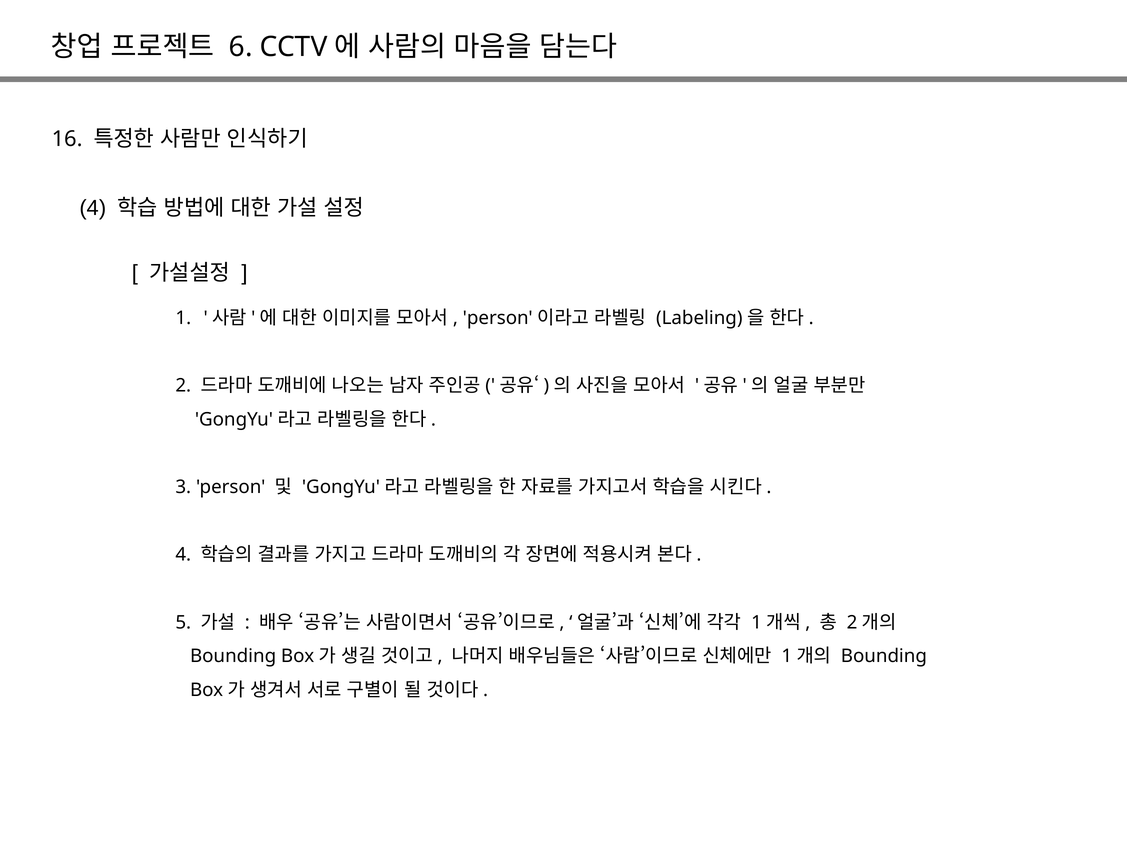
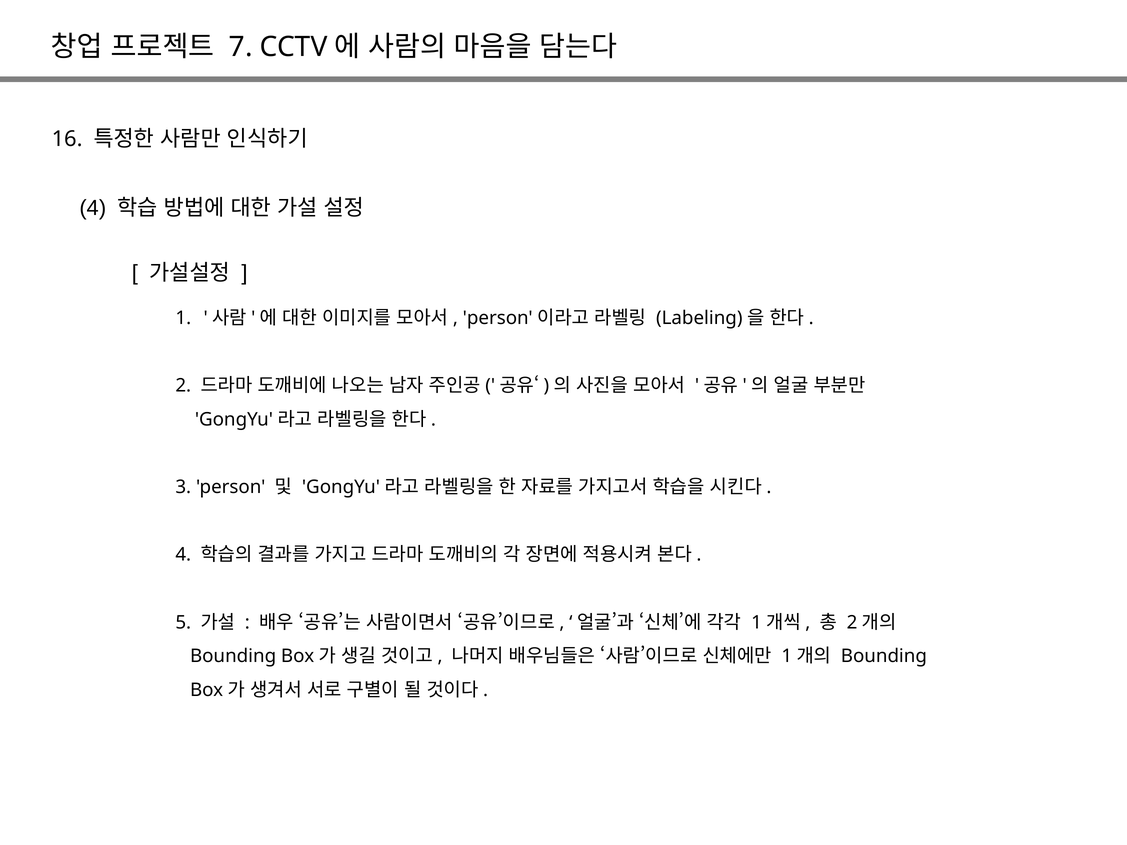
6: 6 -> 7
